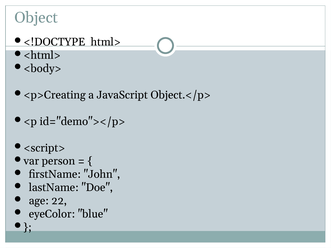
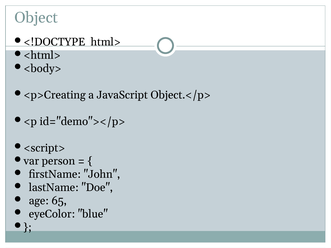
22: 22 -> 65
